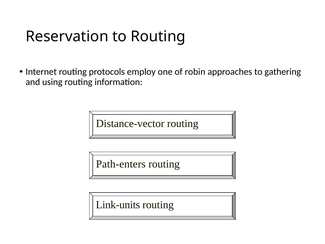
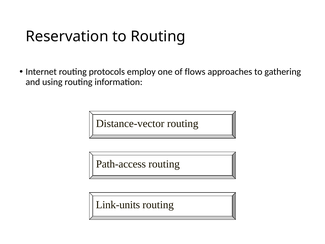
robin: robin -> flows
Path-enters: Path-enters -> Path-access
